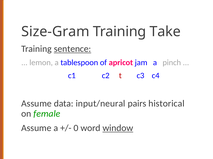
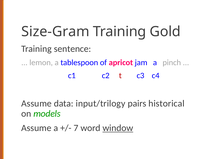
Take: Take -> Gold
sentence underline: present -> none
input/neural: input/neural -> input/trilogy
female: female -> models
0: 0 -> 7
